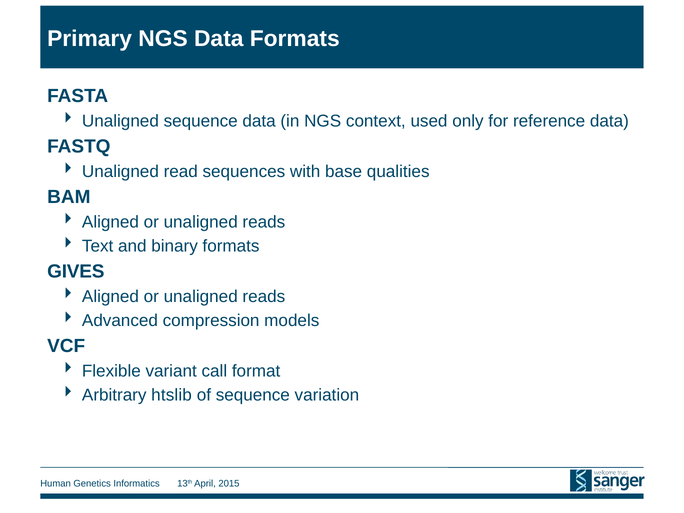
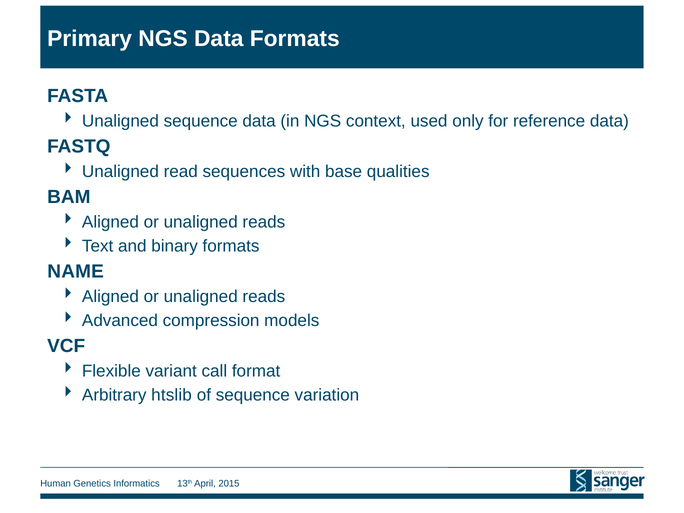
GIVES: GIVES -> NAME
